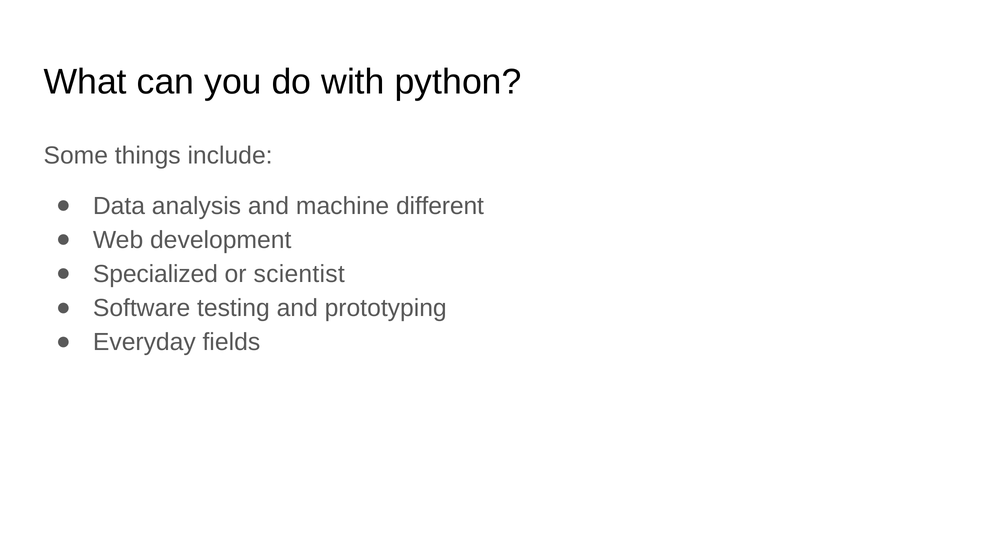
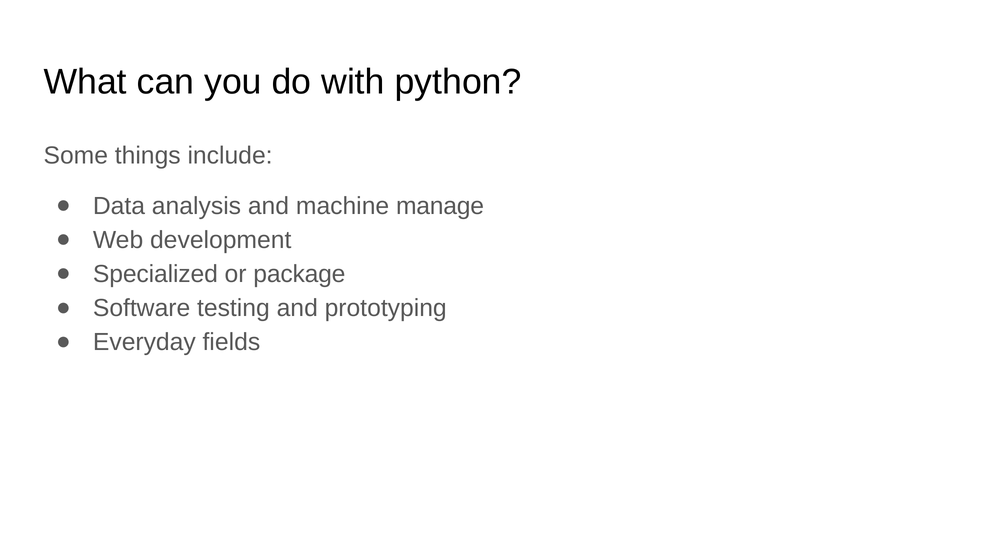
different: different -> manage
scientist: scientist -> package
